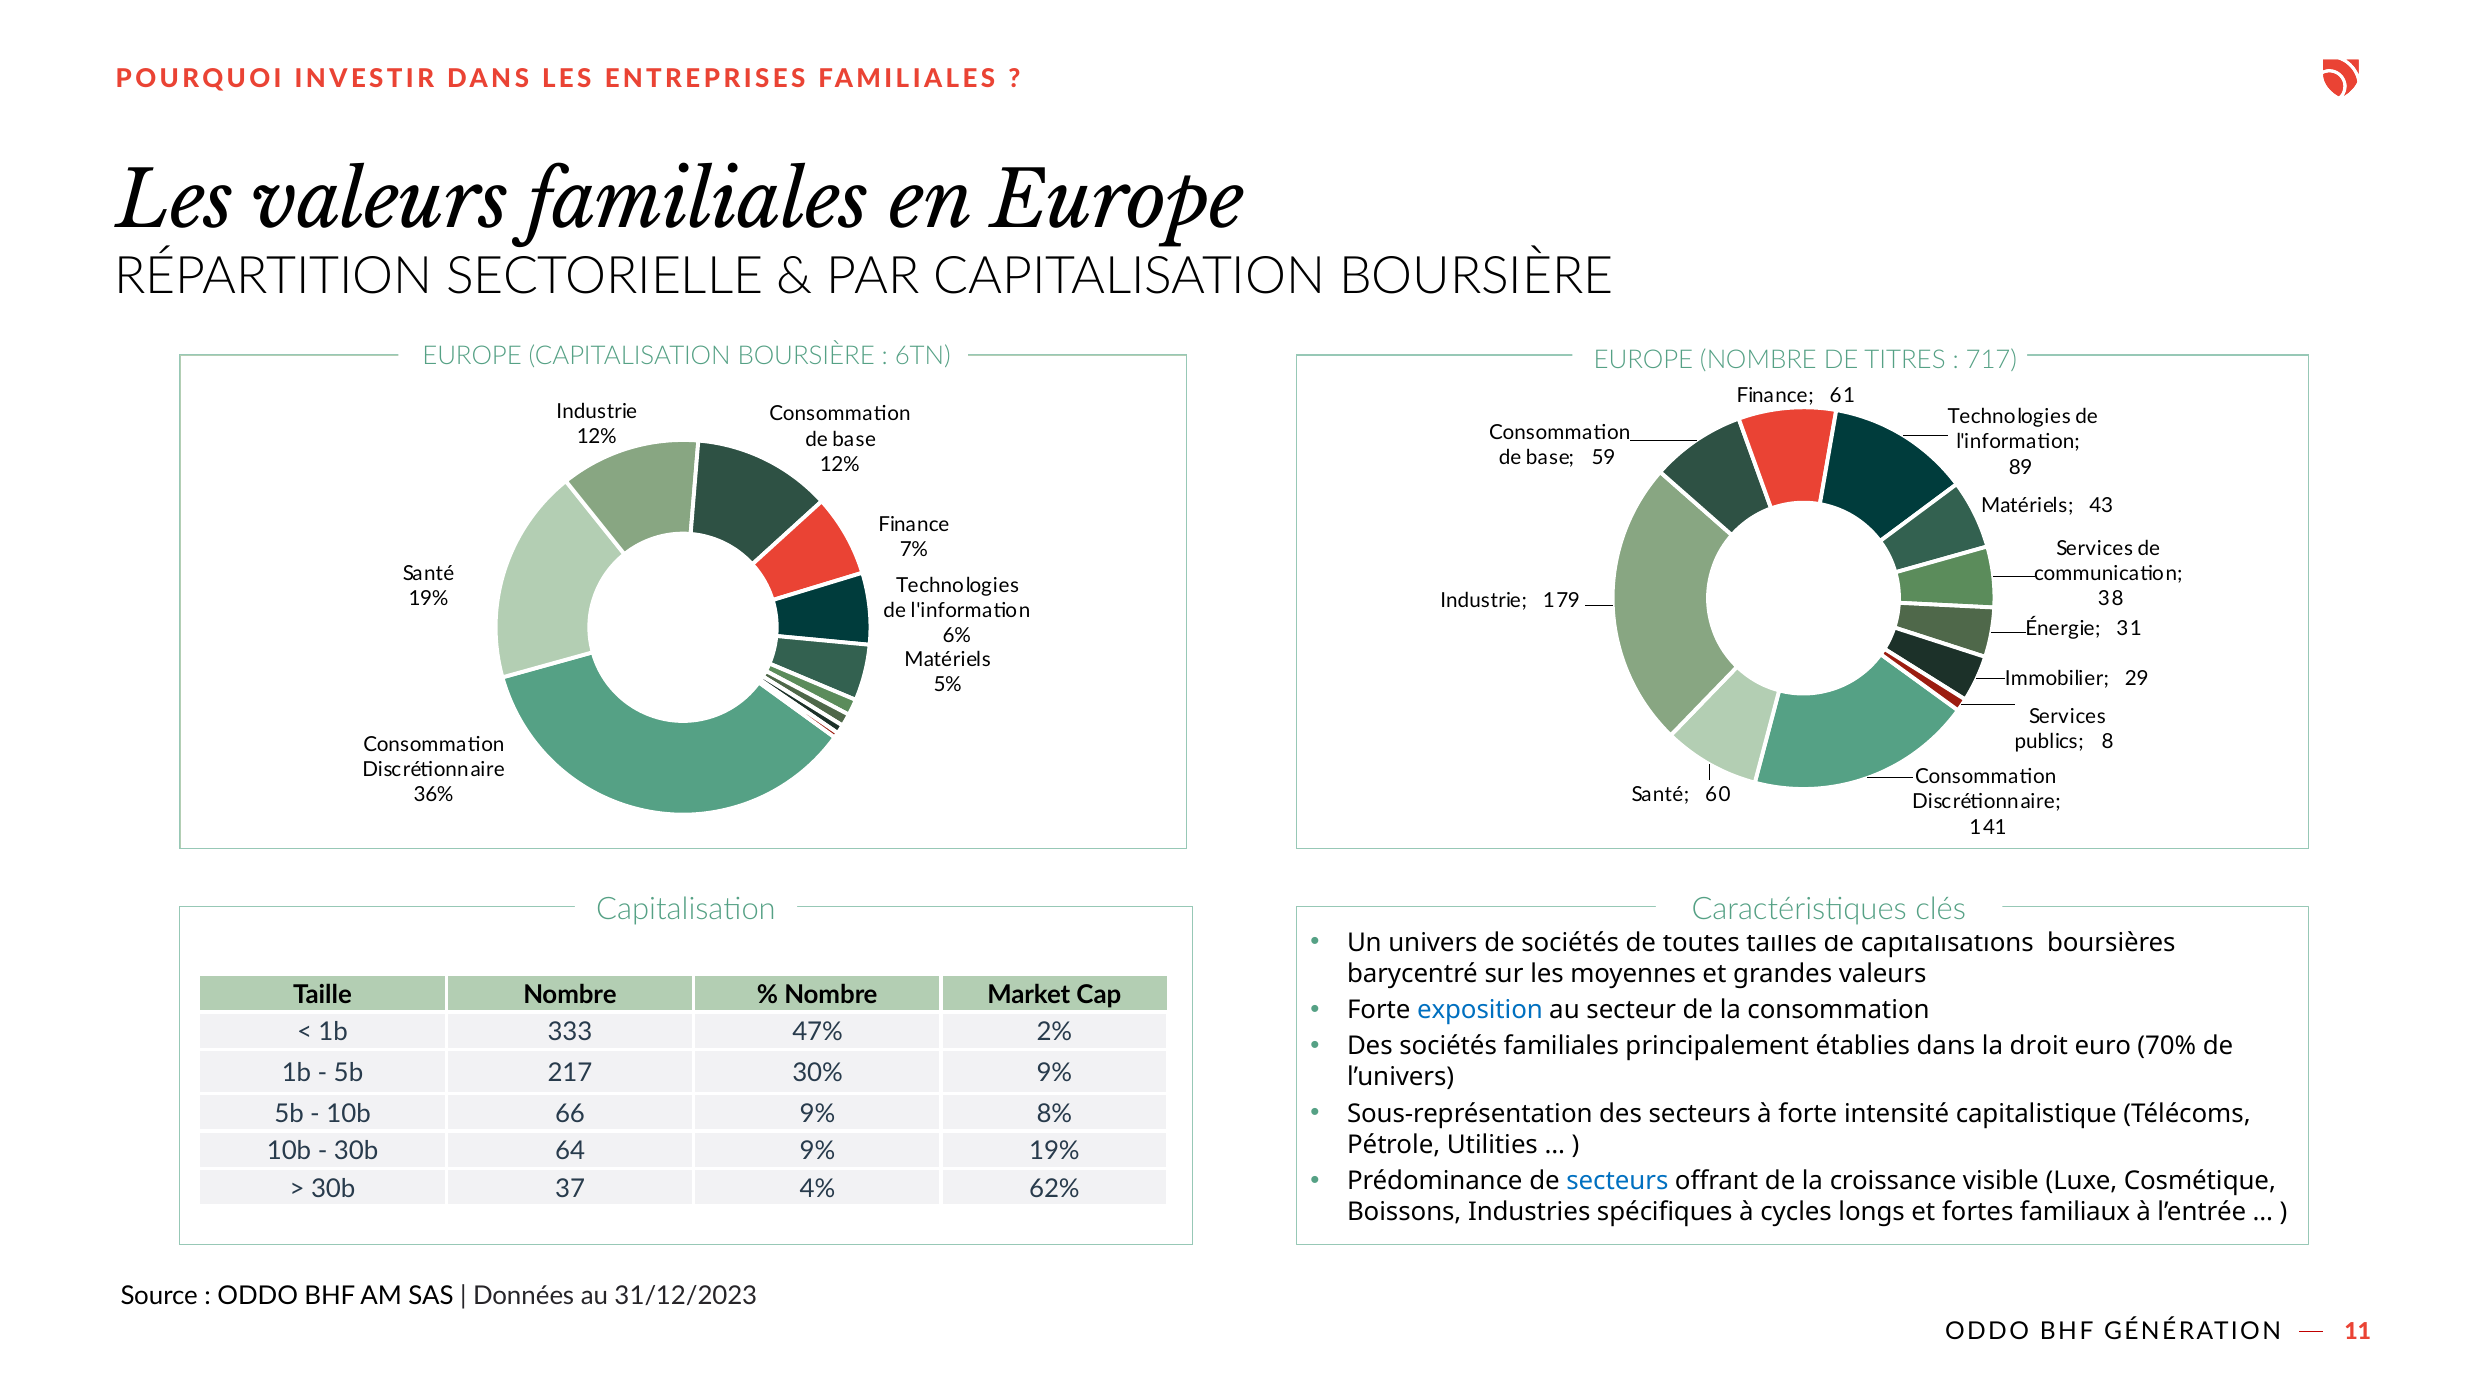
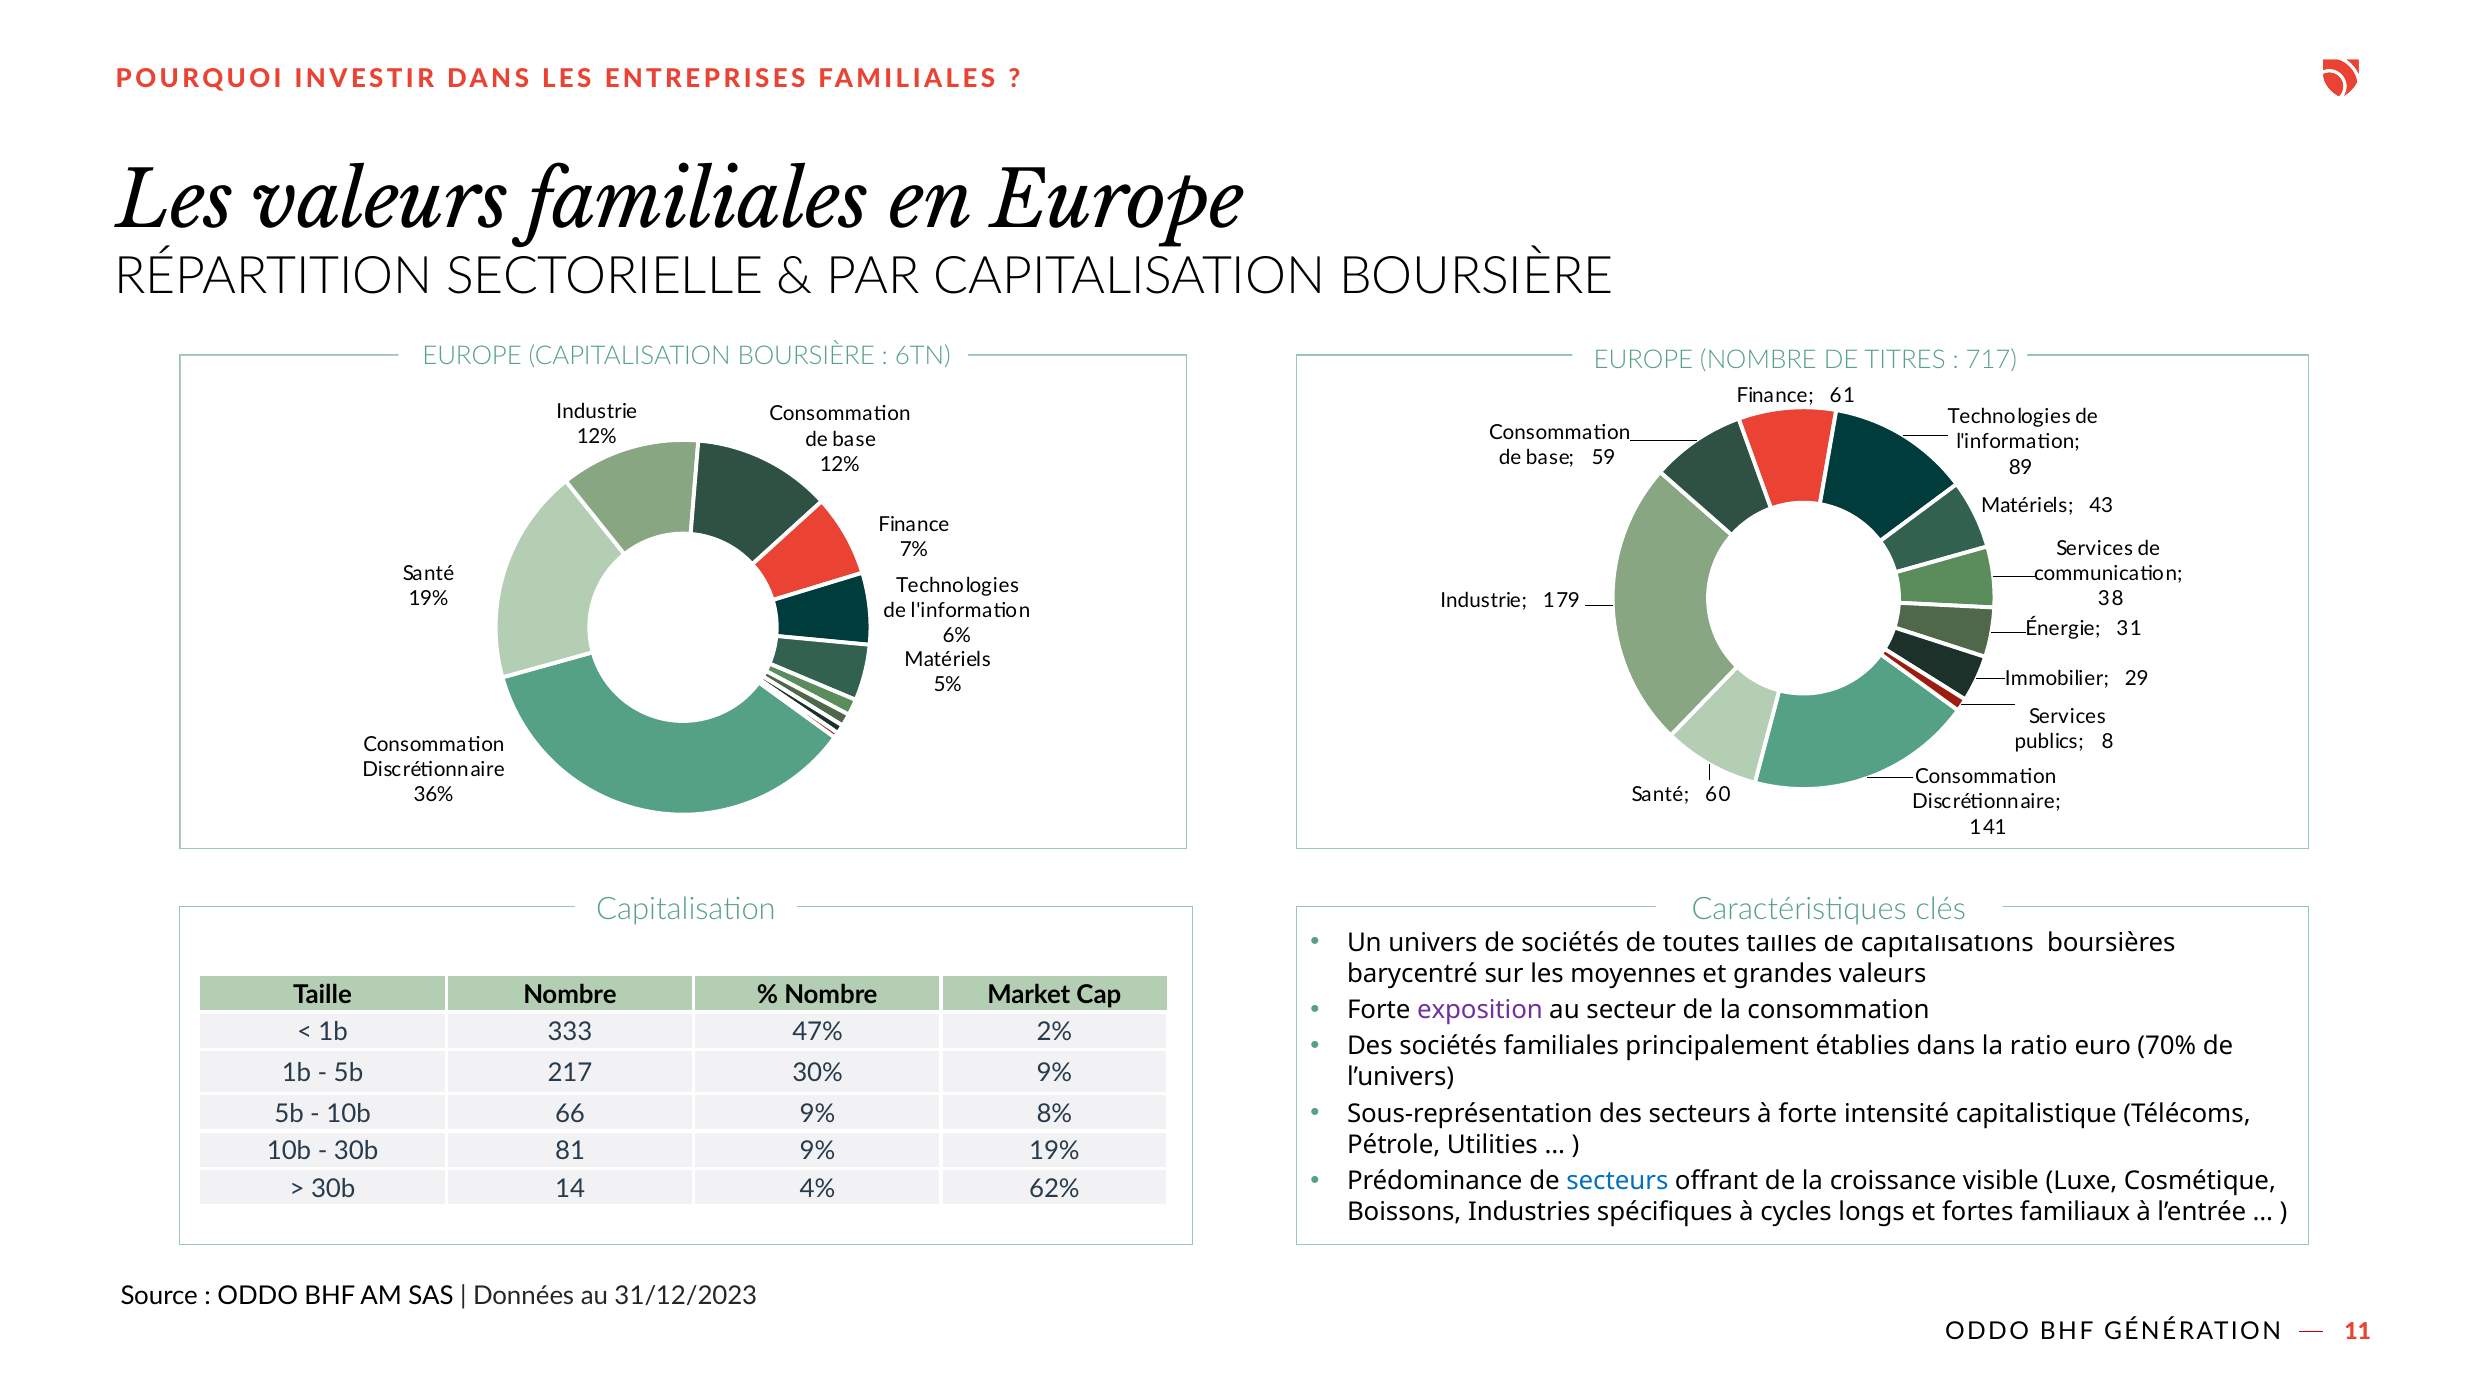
exposition colour: blue -> purple
droit: droit -> ratio
64: 64 -> 81
37: 37 -> 14
